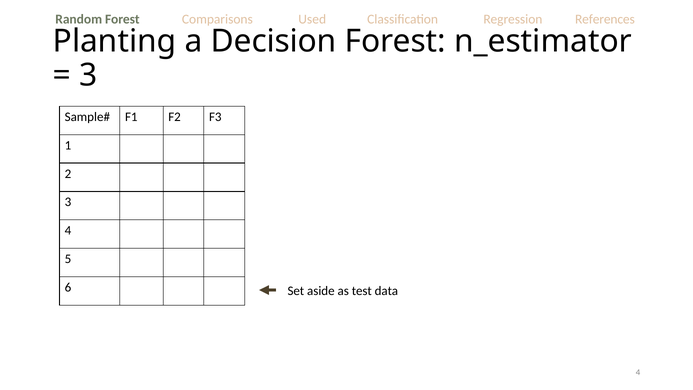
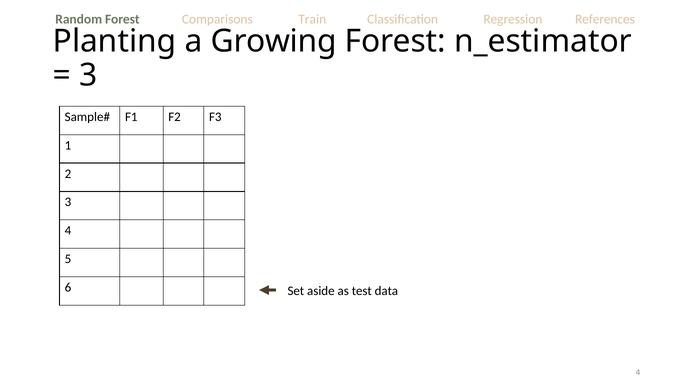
Used: Used -> Train
Decision: Decision -> Growing
